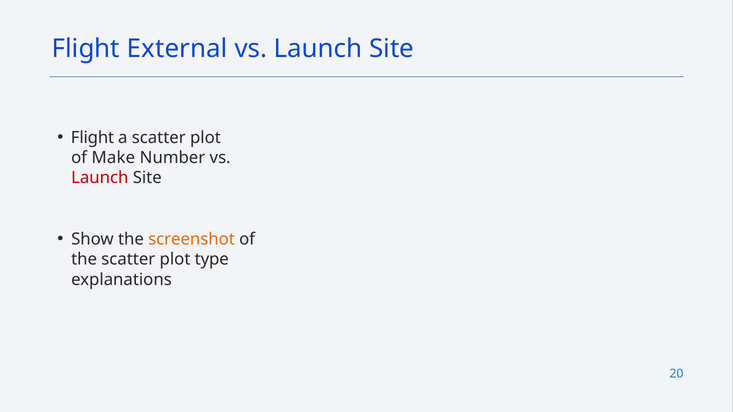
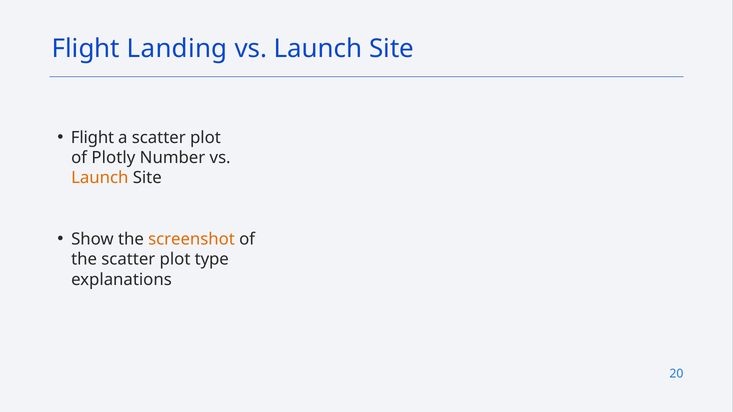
External: External -> Landing
Make: Make -> Plotly
Launch at (100, 178) colour: red -> orange
